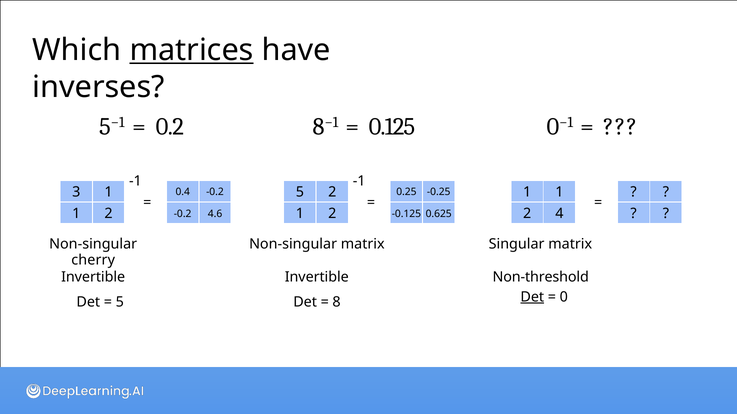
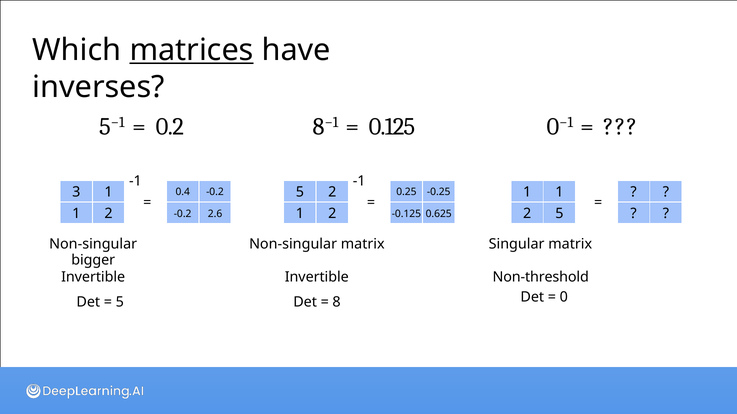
2 4: 4 -> 5
4.6: 4.6 -> 2.6
cherry: cherry -> bigger
Det at (532, 297) underline: present -> none
